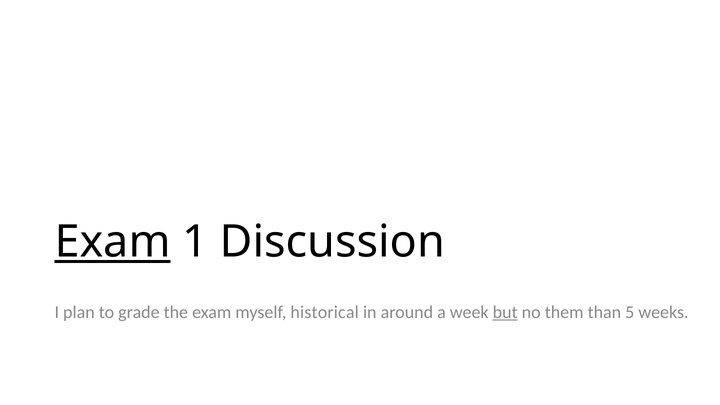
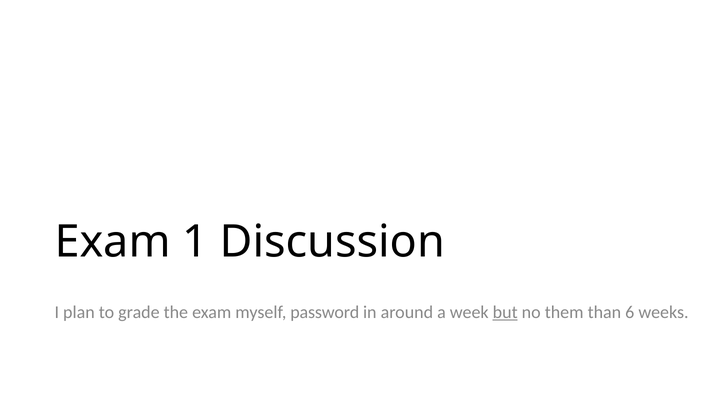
Exam at (113, 242) underline: present -> none
historical: historical -> password
5: 5 -> 6
